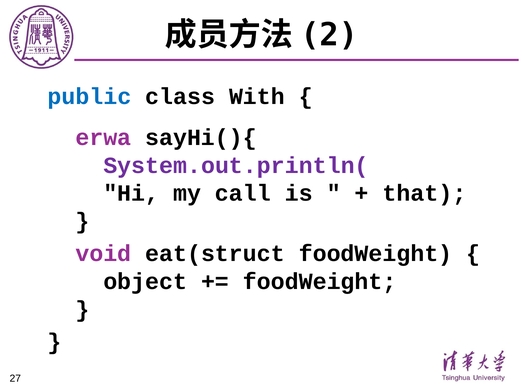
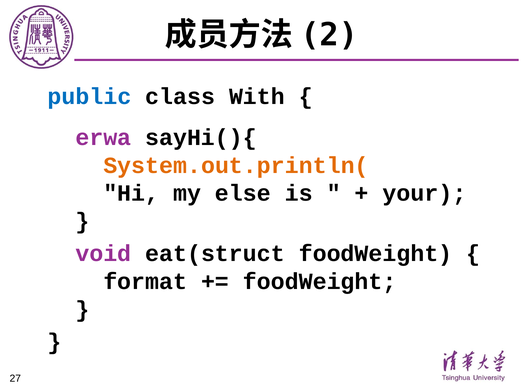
System.out.println( colour: purple -> orange
call: call -> else
that: that -> your
object: object -> format
